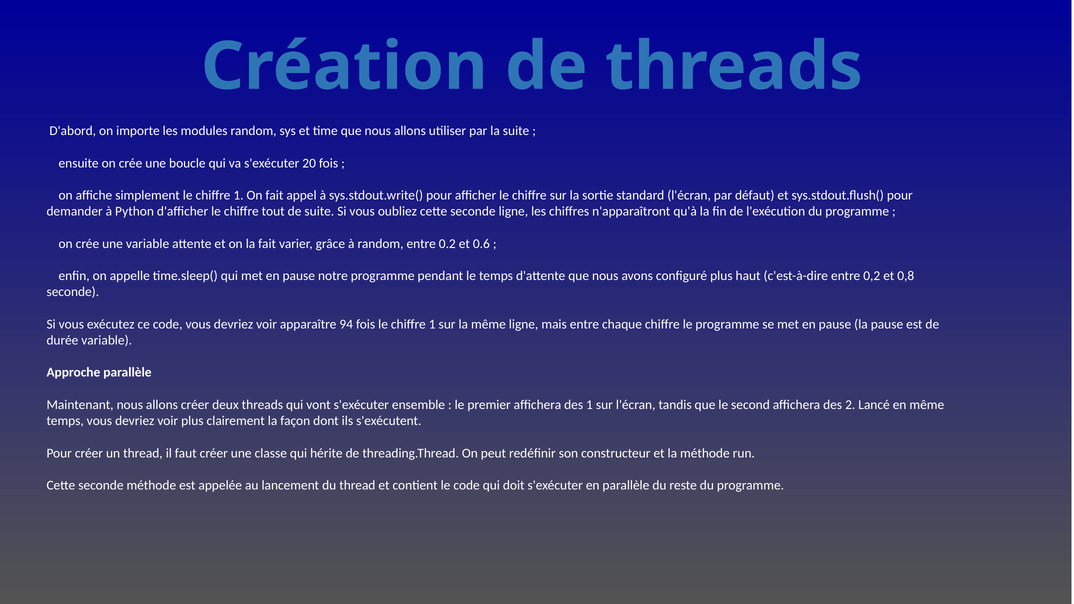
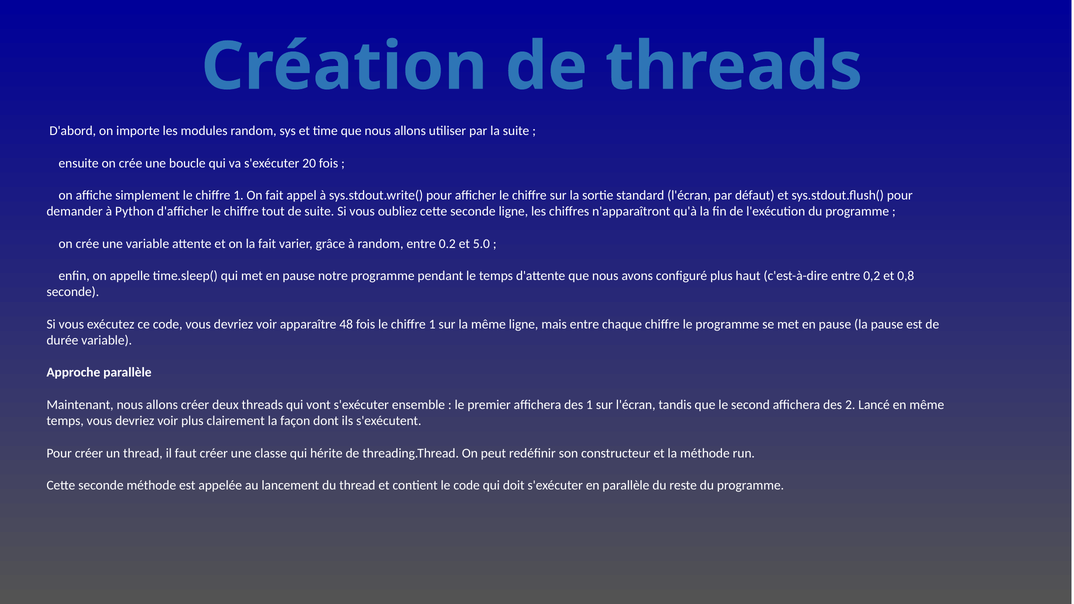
0.6: 0.6 -> 5.0
94: 94 -> 48
